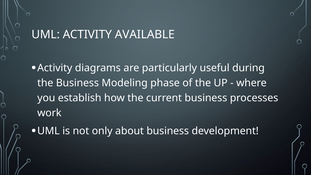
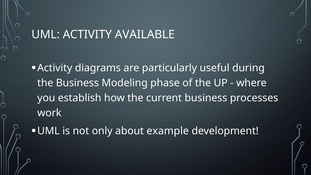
about business: business -> example
